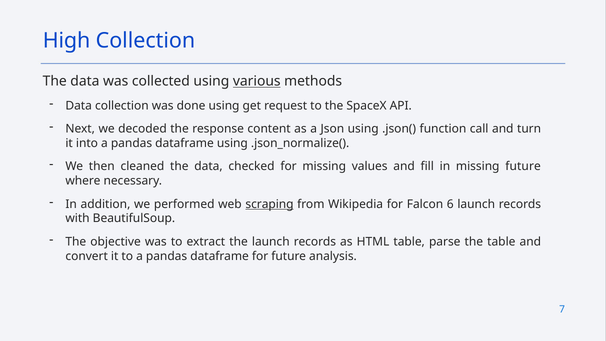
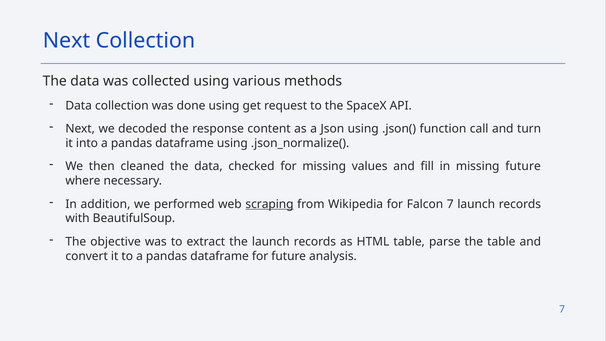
High at (67, 40): High -> Next
various underline: present -> none
Falcon 6: 6 -> 7
